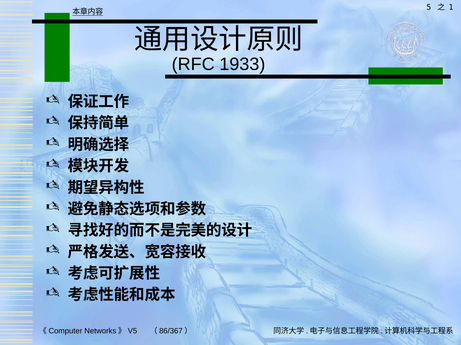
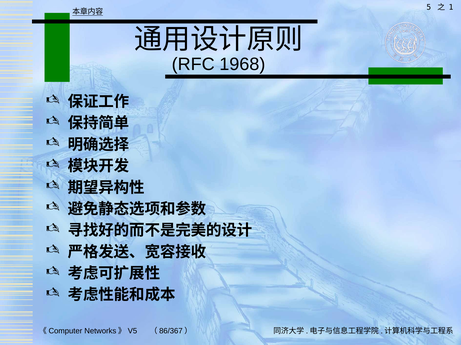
1933: 1933 -> 1968
